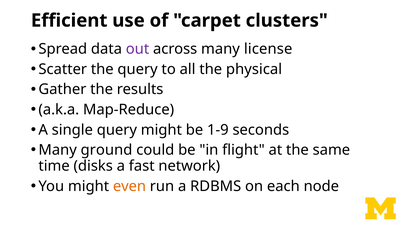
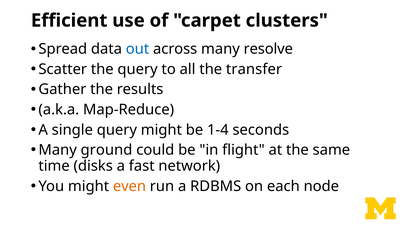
out colour: purple -> blue
license: license -> resolve
physical: physical -> transfer
1-9: 1-9 -> 1-4
